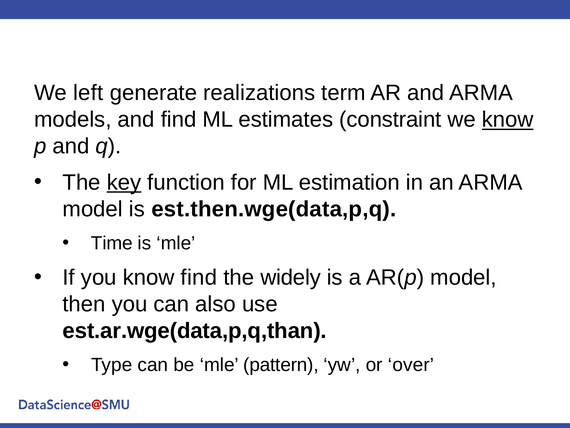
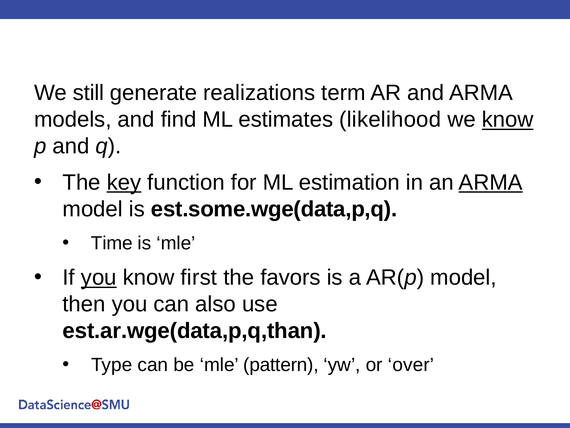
left: left -> still
constraint: constraint -> likelihood
ARMA at (491, 182) underline: none -> present
est.then.wge(data,p,q: est.then.wge(data,p,q -> est.some.wge(data,p,q
you at (99, 277) underline: none -> present
know find: find -> first
widely: widely -> favors
